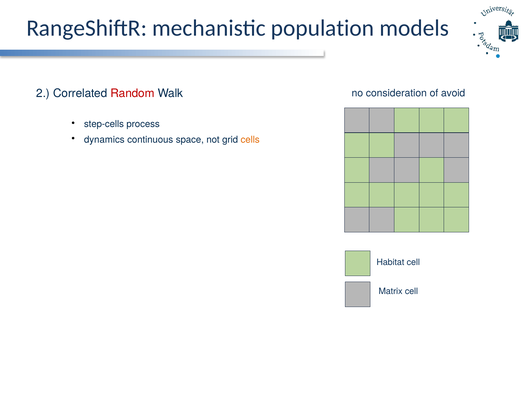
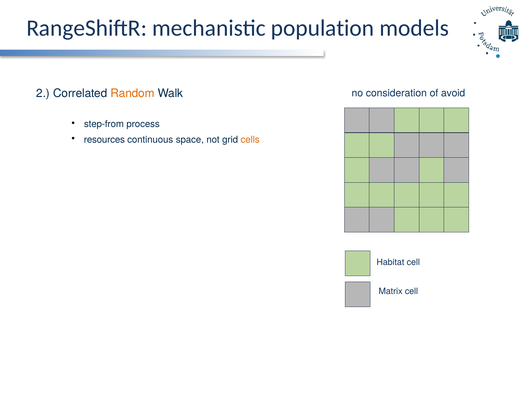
Random colour: red -> orange
step-cells: step-cells -> step-from
dynamics: dynamics -> resources
